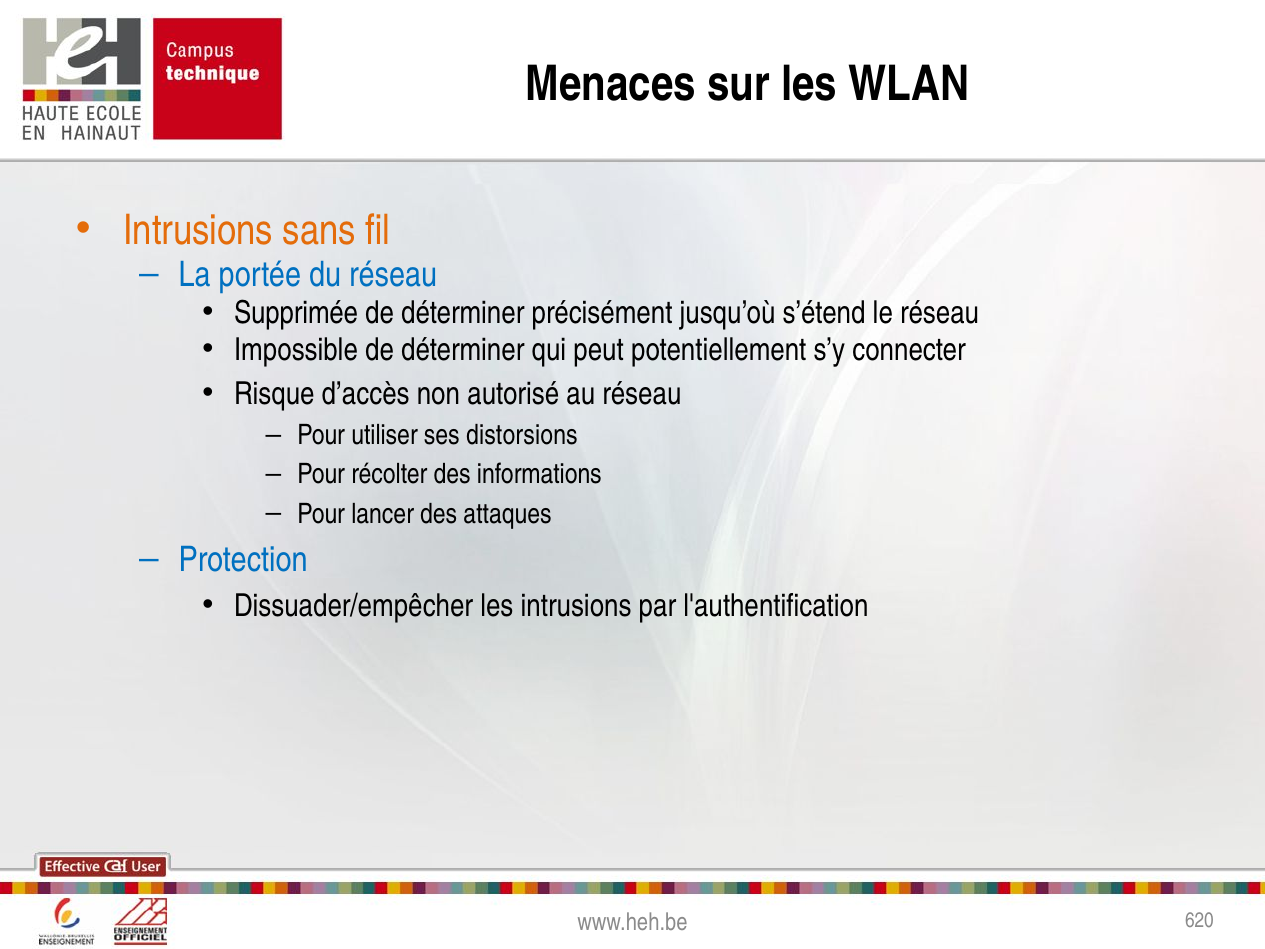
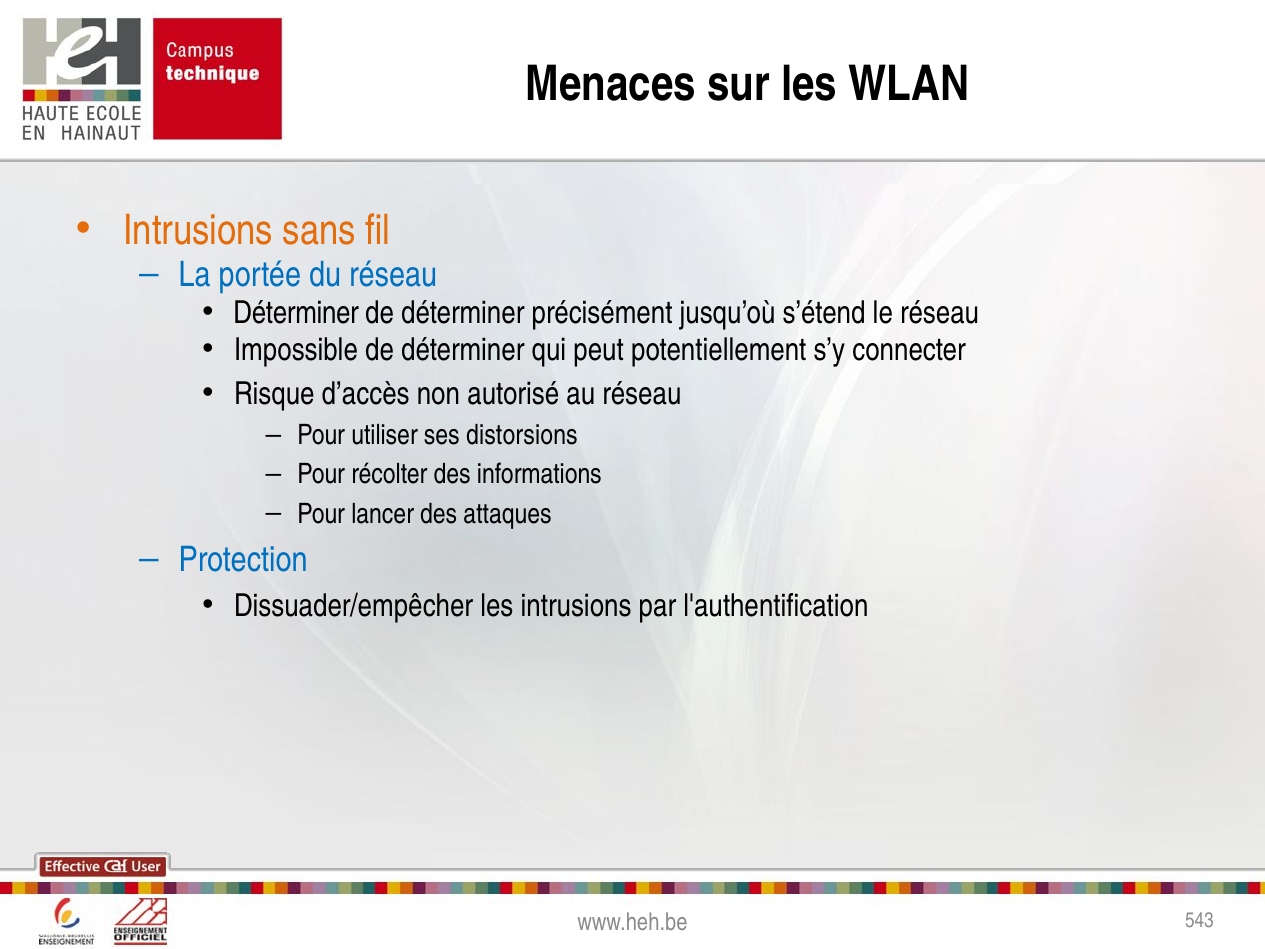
Supprimée at (296, 313): Supprimée -> Déterminer
620: 620 -> 543
